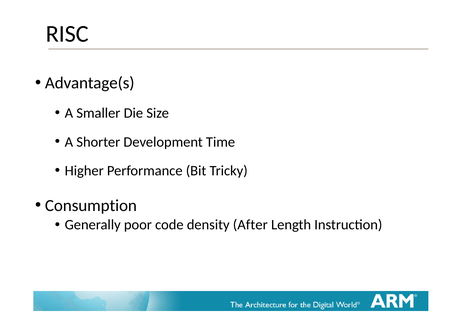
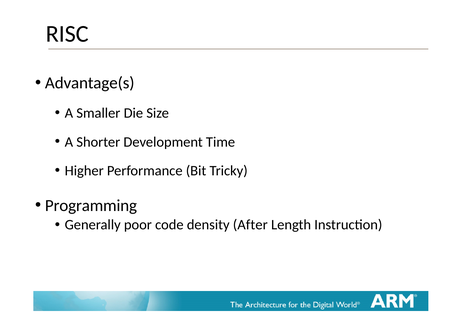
Consumption: Consumption -> Programming
